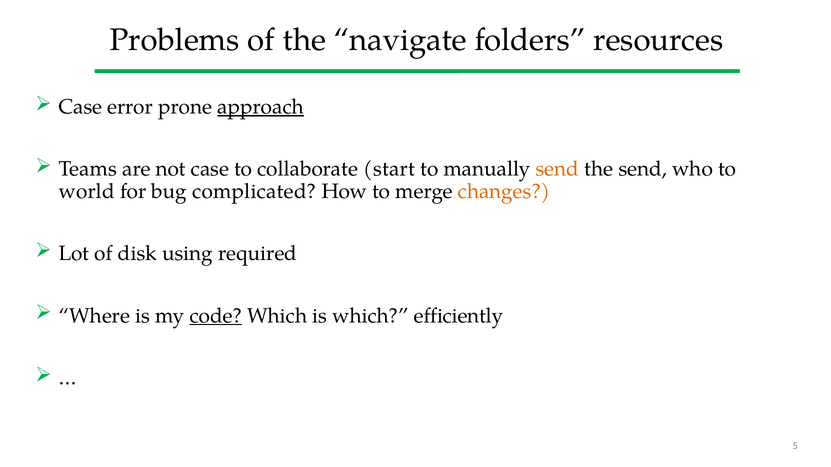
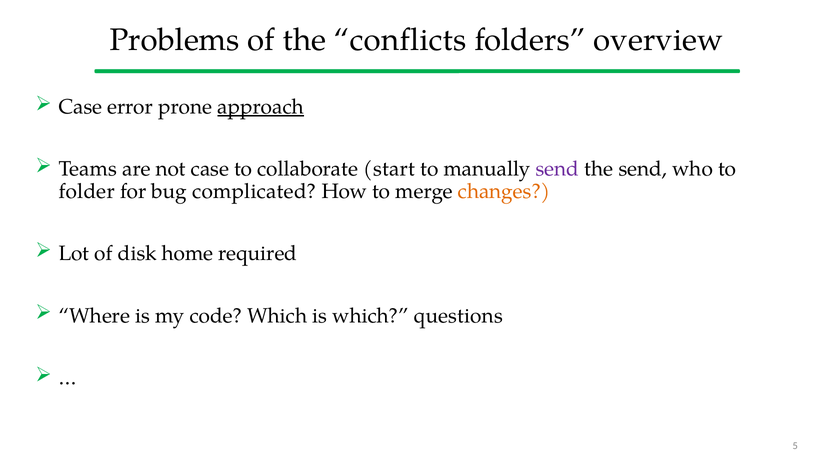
navigate: navigate -> conflicts
resources: resources -> overview
send at (557, 169) colour: orange -> purple
world: world -> folder
using: using -> home
code underline: present -> none
efficiently: efficiently -> questions
